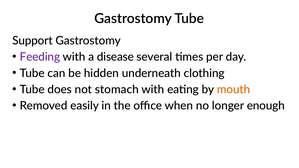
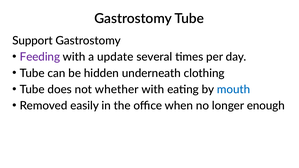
disease: disease -> update
stomach: stomach -> whether
mouth colour: orange -> blue
